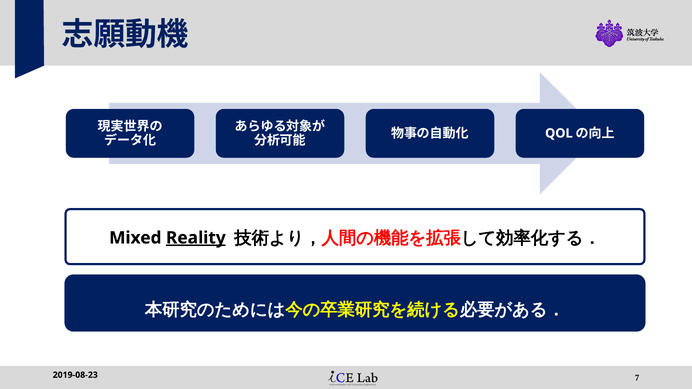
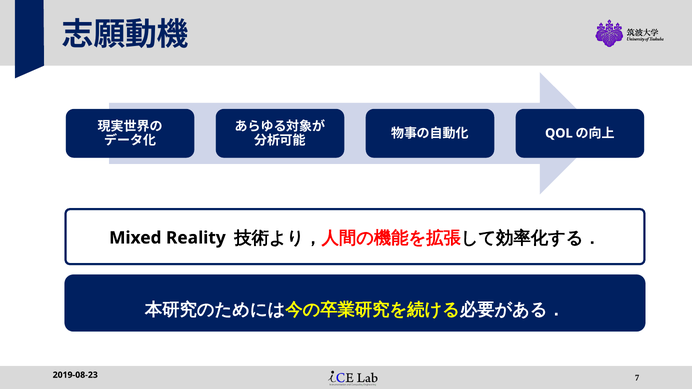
Reality underline: present -> none
